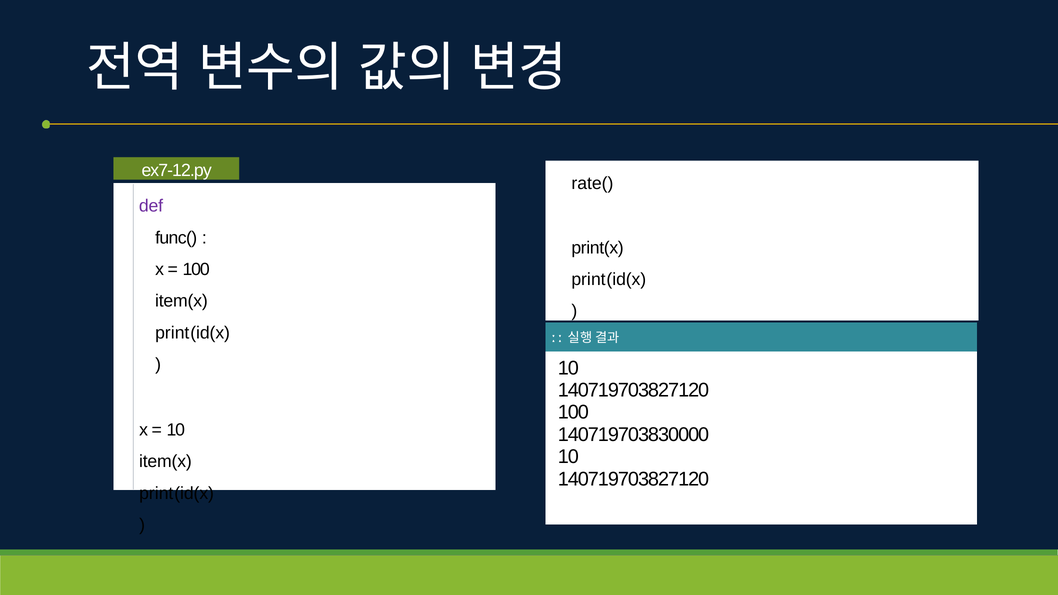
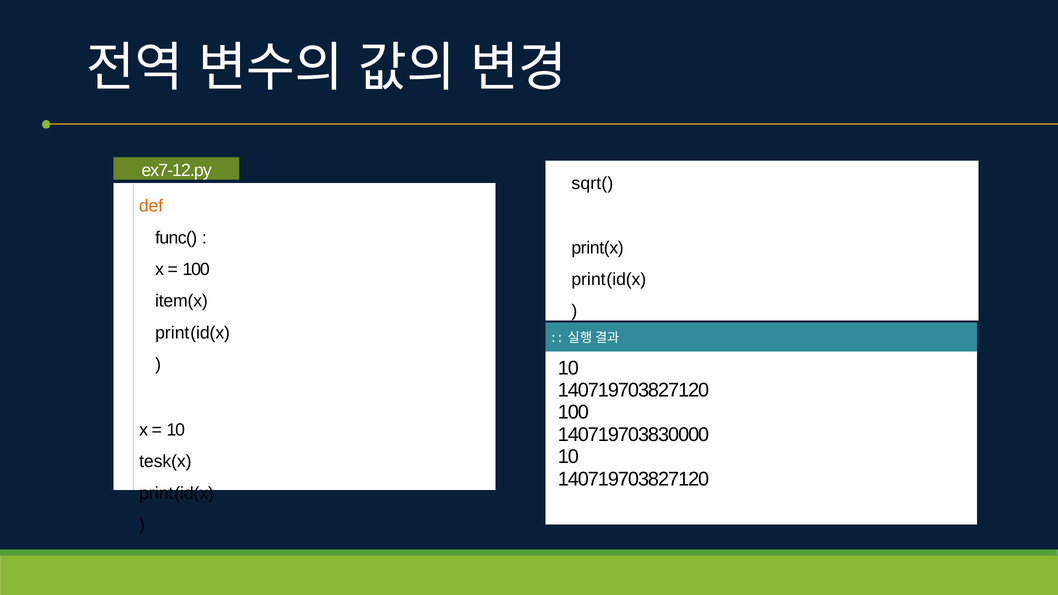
rate(: rate( -> sqrt(
def colour: purple -> orange
item(x at (165, 462): item(x -> tesk(x
